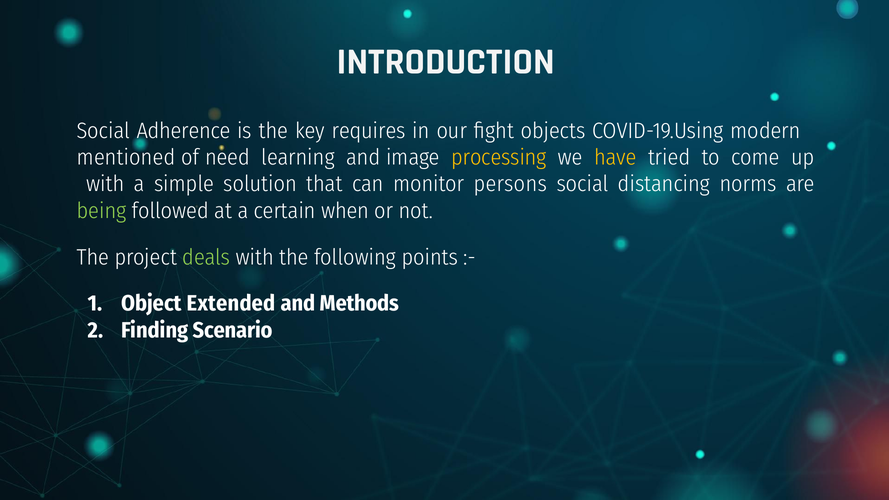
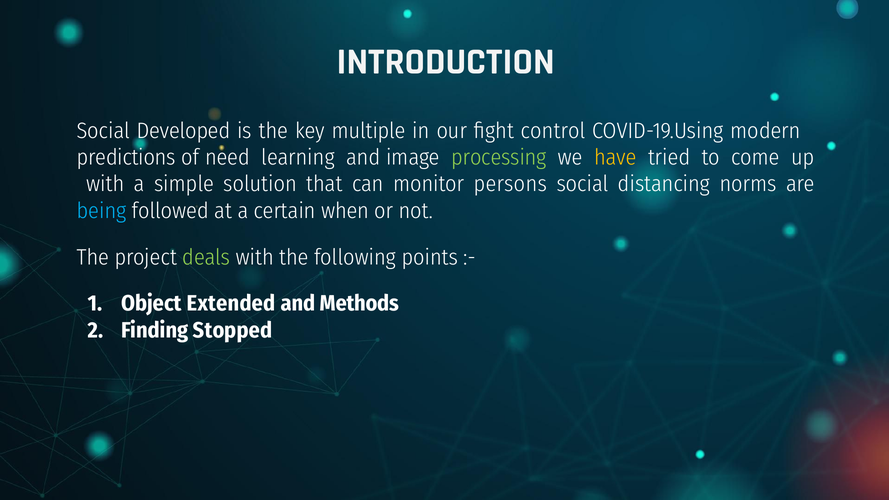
Adherence: Adherence -> Developed
requires: requires -> multiple
objects: objects -> control
mentioned: mentioned -> predictions
processing colour: yellow -> light green
being colour: light green -> light blue
Scenario: Scenario -> Stopped
